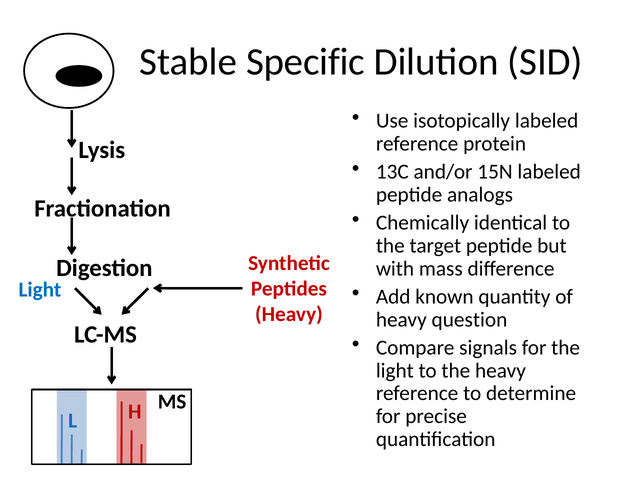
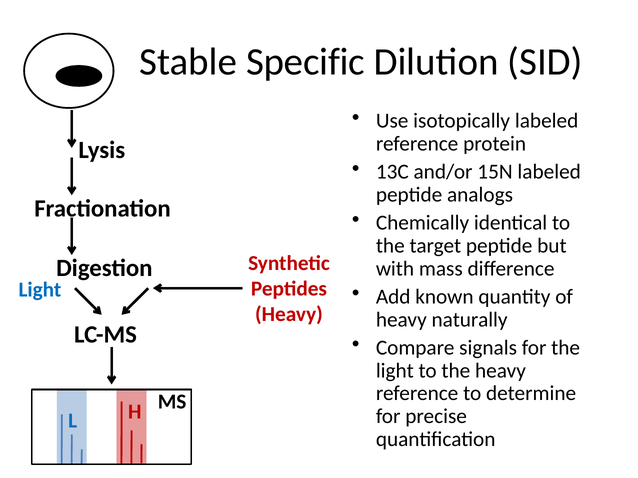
question: question -> naturally
